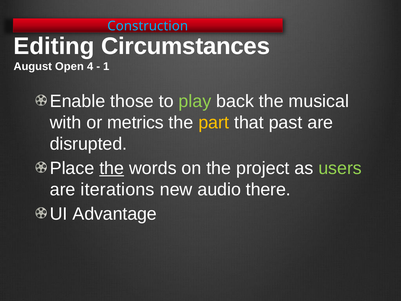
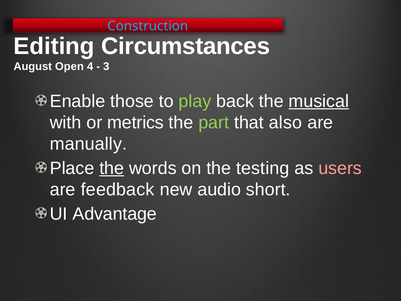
1: 1 -> 3
musical underline: none -> present
part colour: yellow -> light green
past: past -> also
disrupted: disrupted -> manually
project: project -> testing
users colour: light green -> pink
iterations: iterations -> feedback
there: there -> short
